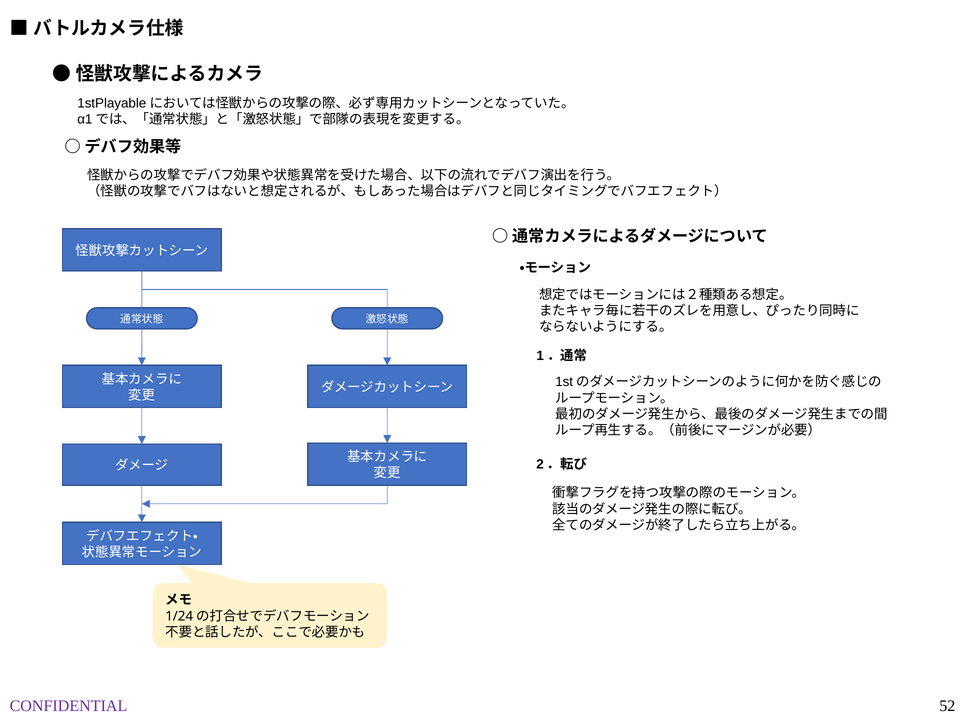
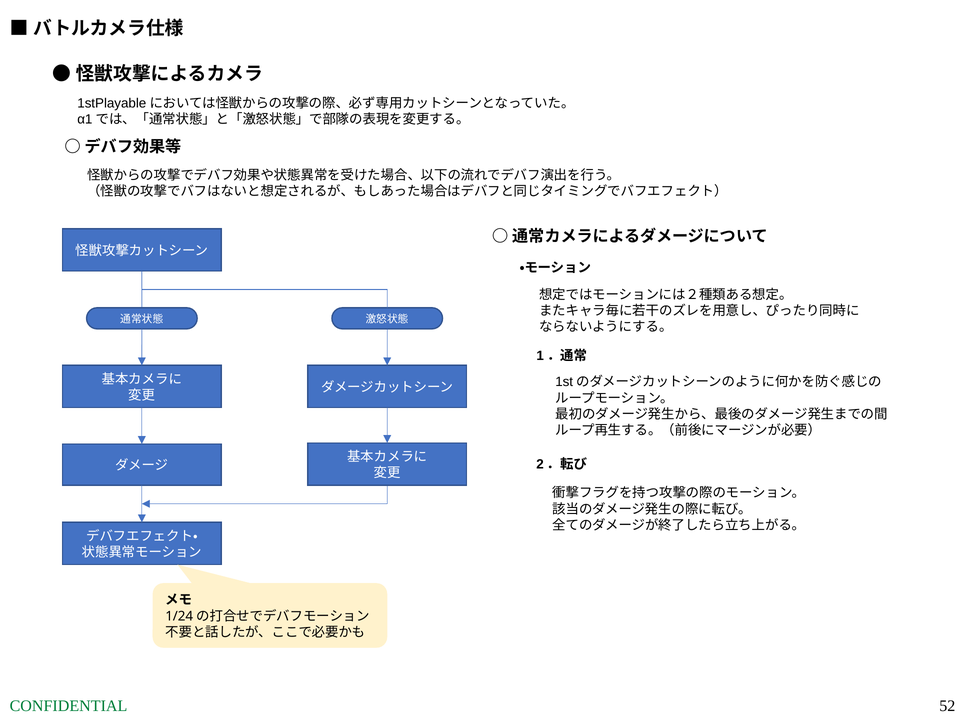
CONFIDENTIAL colour: purple -> green
